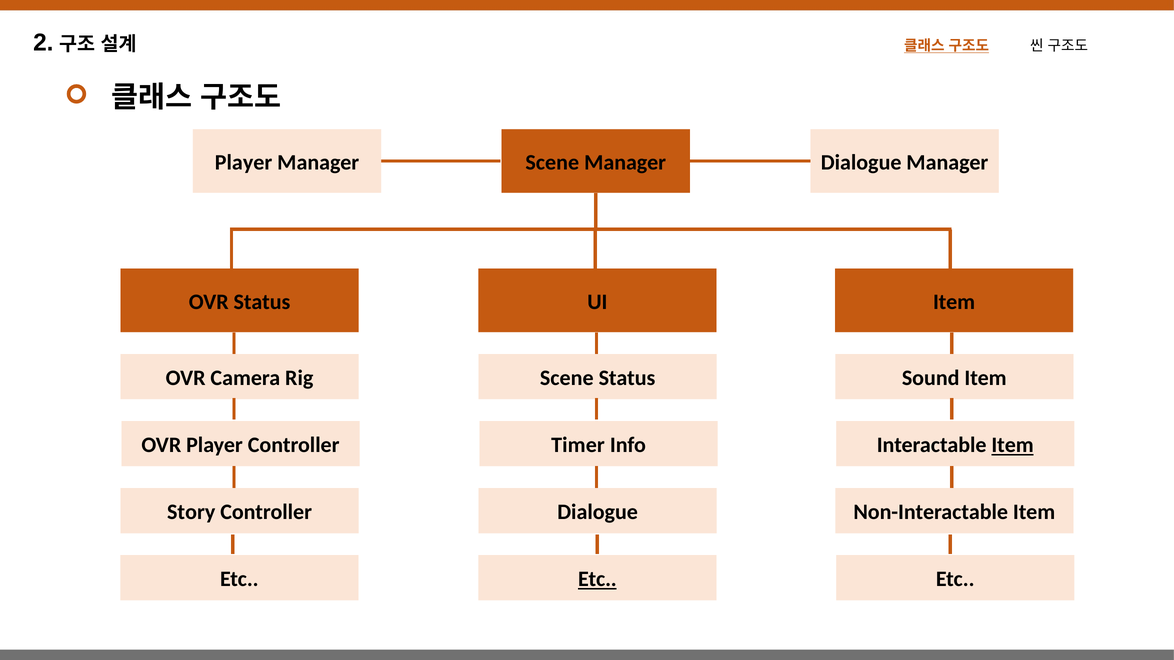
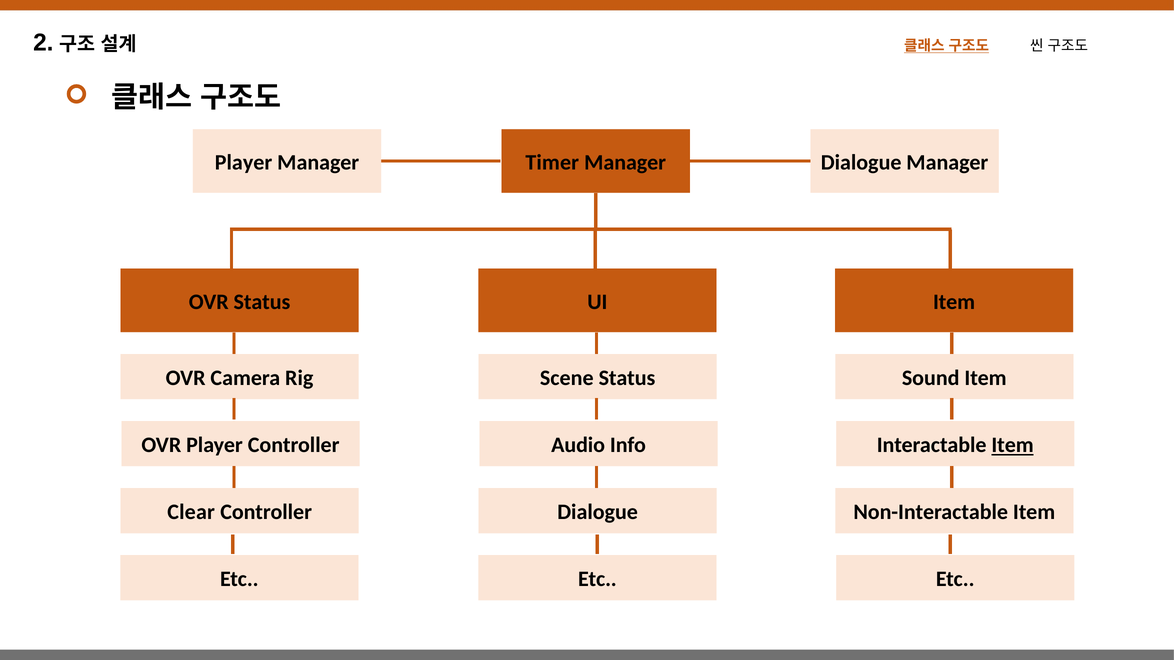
Scene at (552, 163): Scene -> Timer
Timer: Timer -> Audio
Story: Story -> Clear
Etc at (597, 580) underline: present -> none
